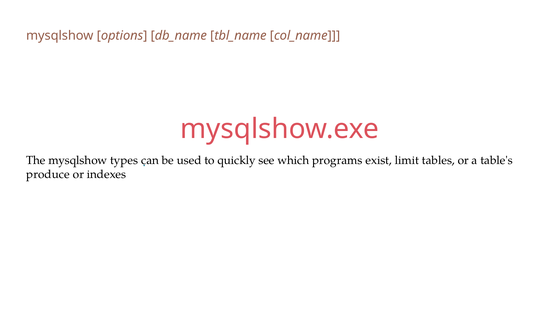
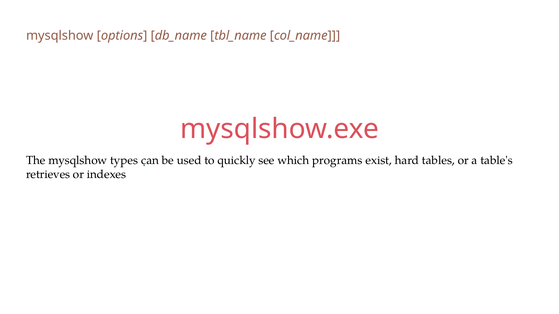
limit: limit -> hard
produce: produce -> retrieves
